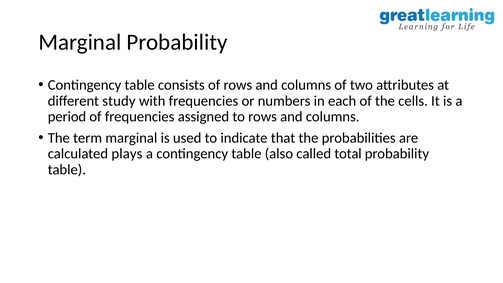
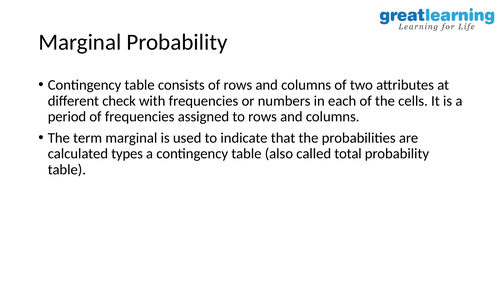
study: study -> check
plays: plays -> types
